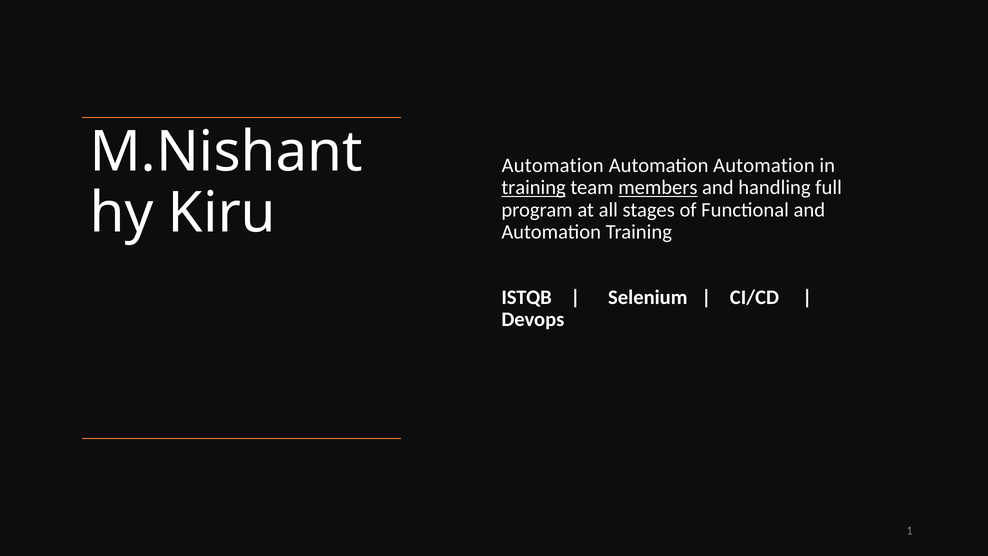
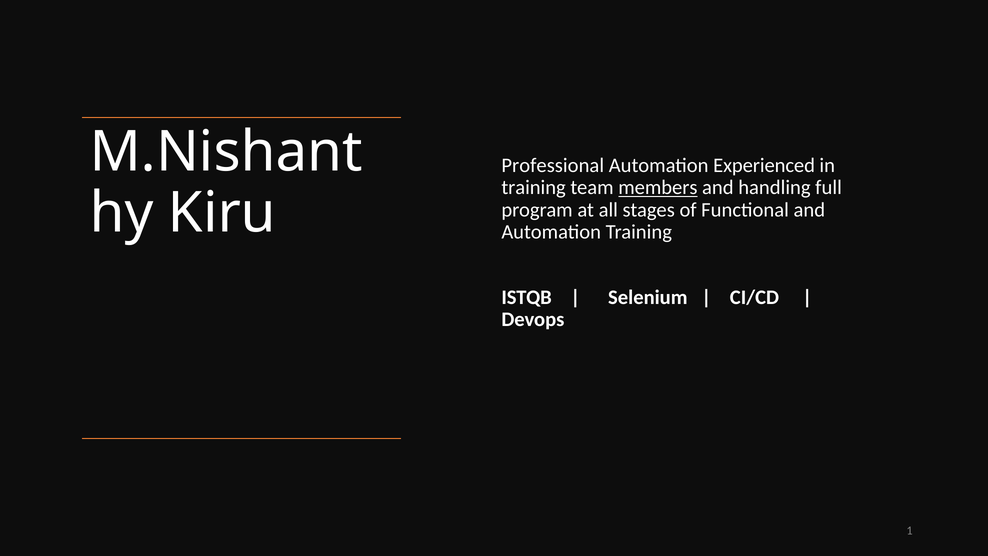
Automation at (553, 165): Automation -> Professional
Automation at (764, 165): Automation -> Experienced
training at (534, 188) underline: present -> none
